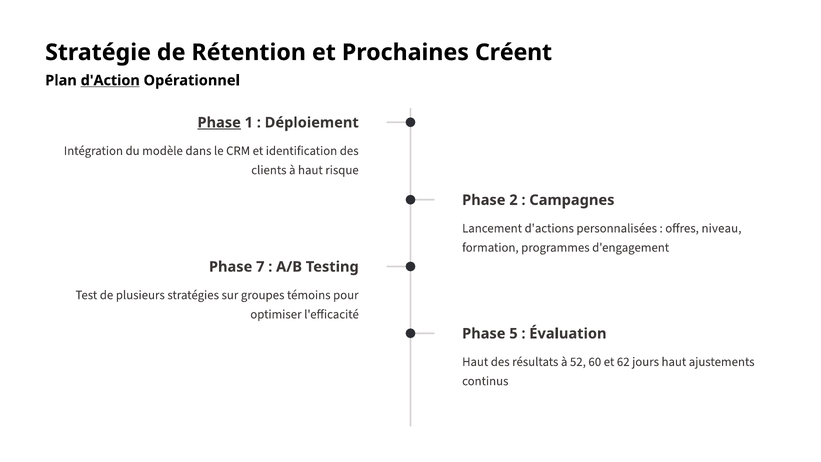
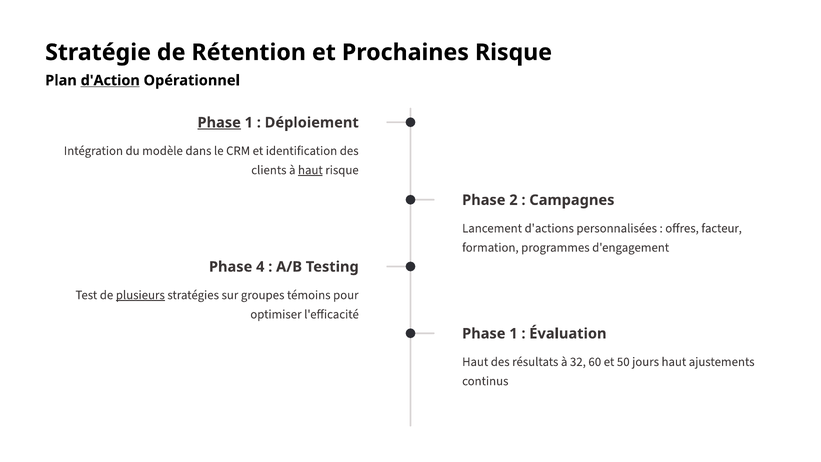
Prochaines Créent: Créent -> Risque
haut at (310, 170) underline: none -> present
niveau: niveau -> facteur
7: 7 -> 4
plusieurs underline: none -> present
5 at (513, 333): 5 -> 1
52: 52 -> 32
62: 62 -> 50
